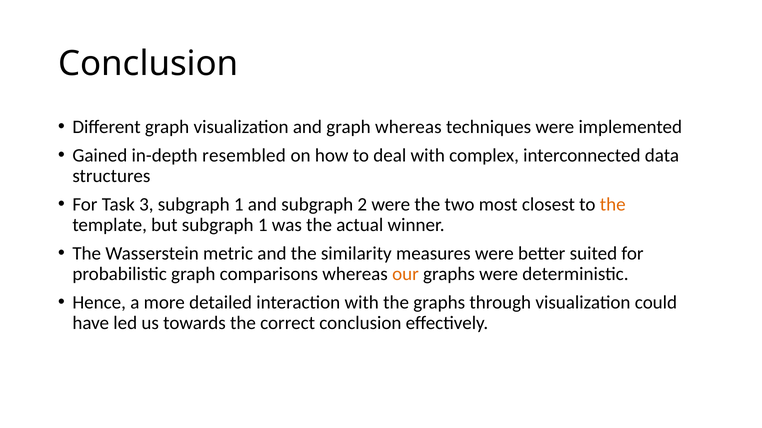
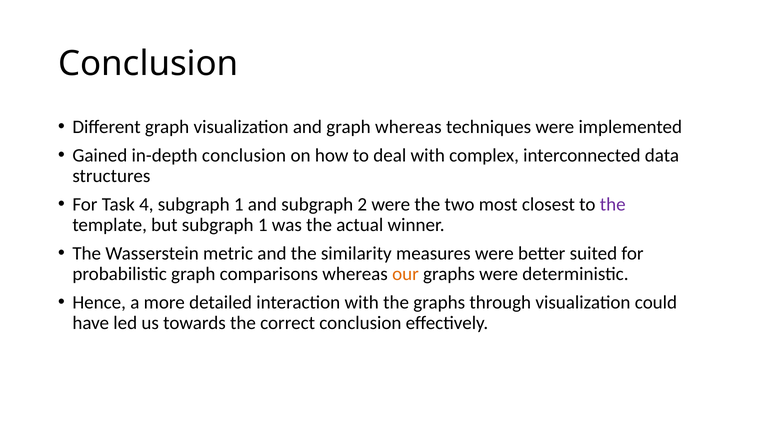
in-depth resembled: resembled -> conclusion
3: 3 -> 4
the at (613, 205) colour: orange -> purple
